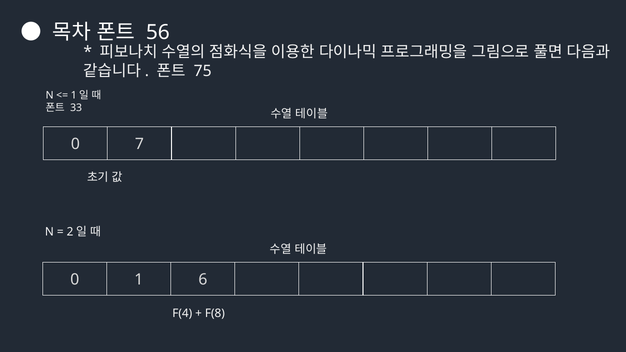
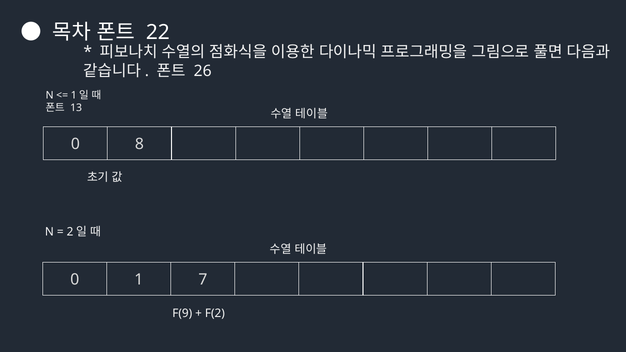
56: 56 -> 22
75: 75 -> 26
33: 33 -> 13
7: 7 -> 8
6: 6 -> 7
F(4: F(4 -> F(9
F(8: F(8 -> F(2
